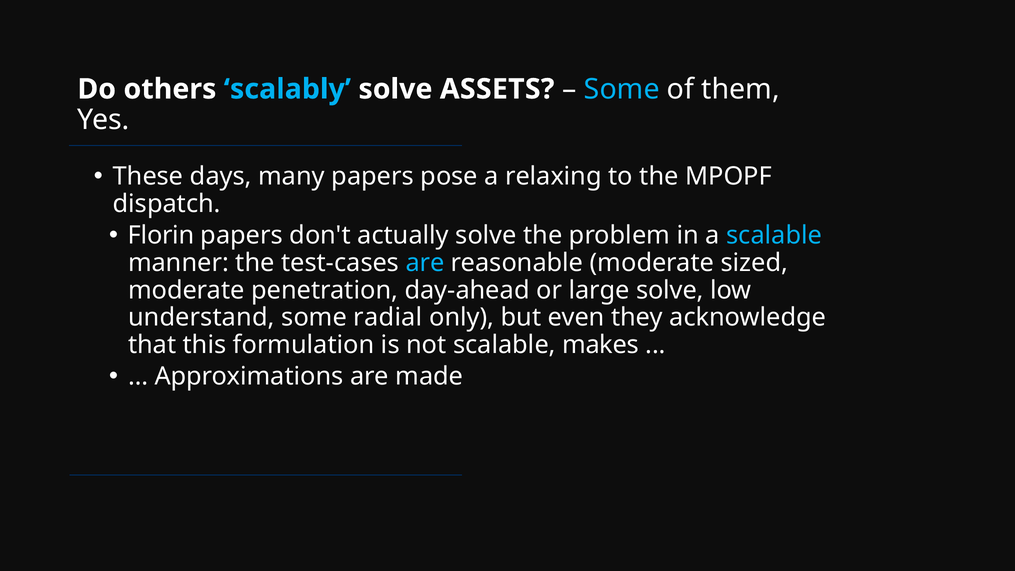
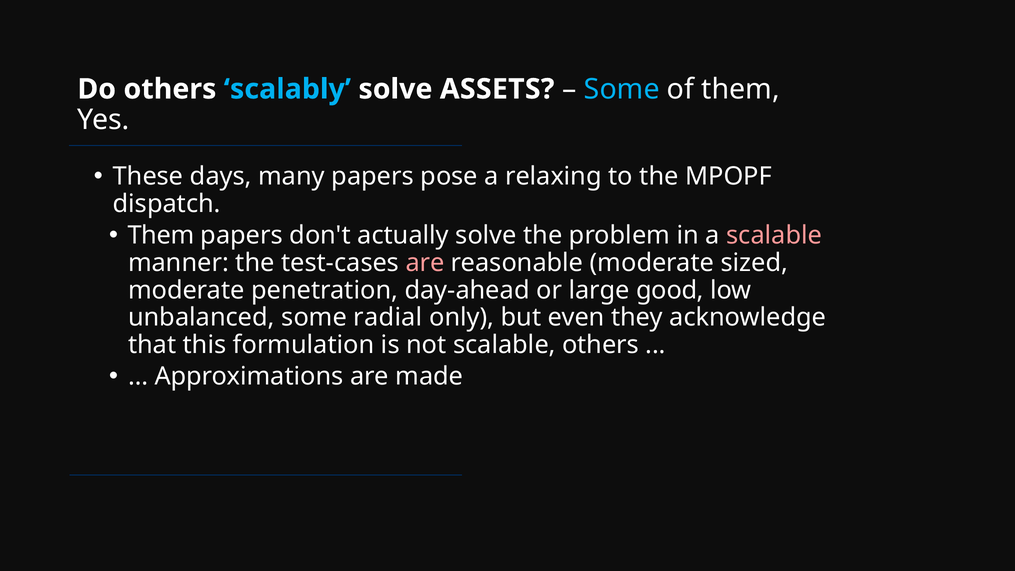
Florin at (161, 235): Florin -> Them
scalable at (774, 235) colour: light blue -> pink
are at (425, 263) colour: light blue -> pink
large solve: solve -> good
understand: understand -> unbalanced
scalable makes: makes -> others
